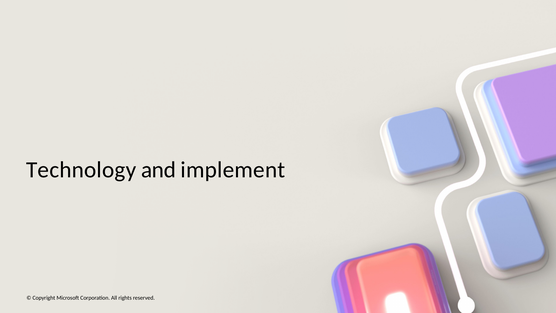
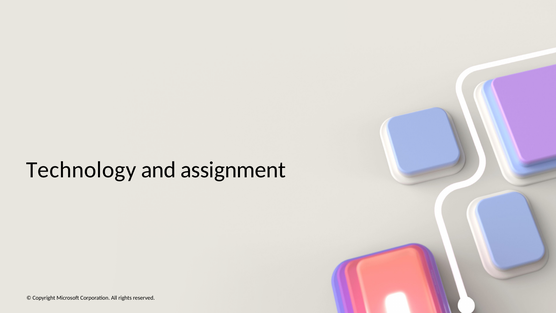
implement: implement -> assignment
